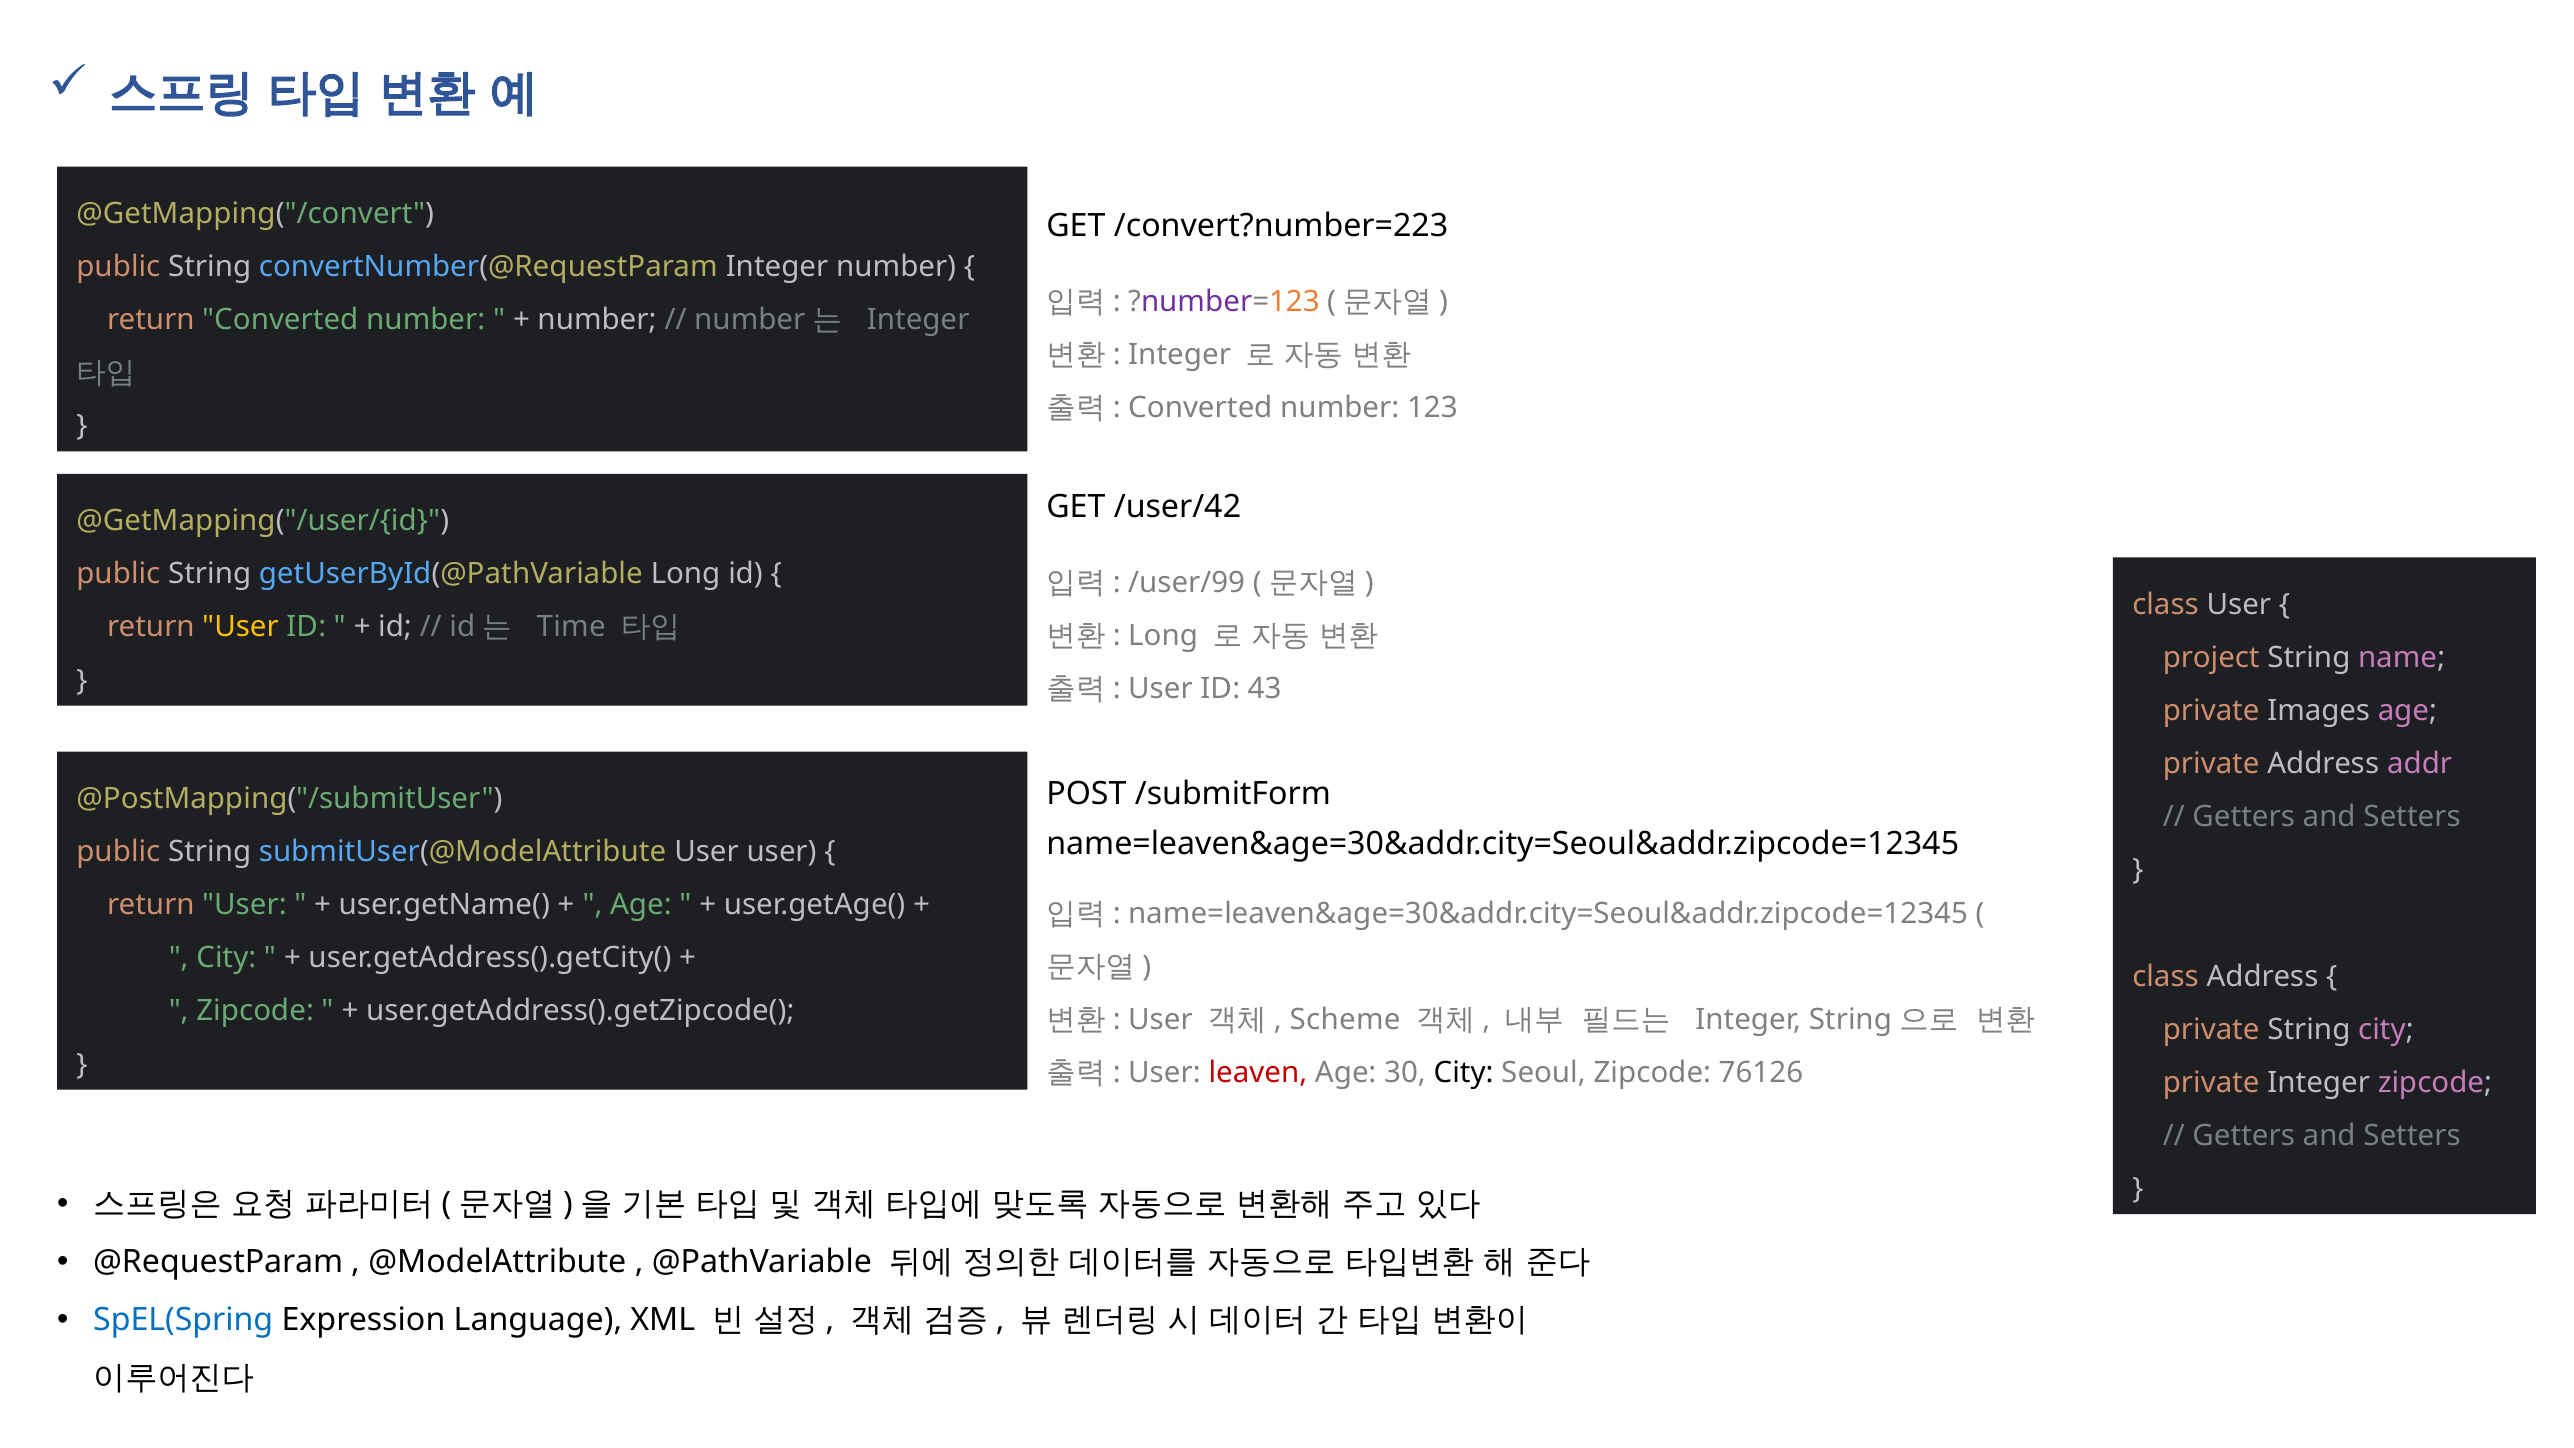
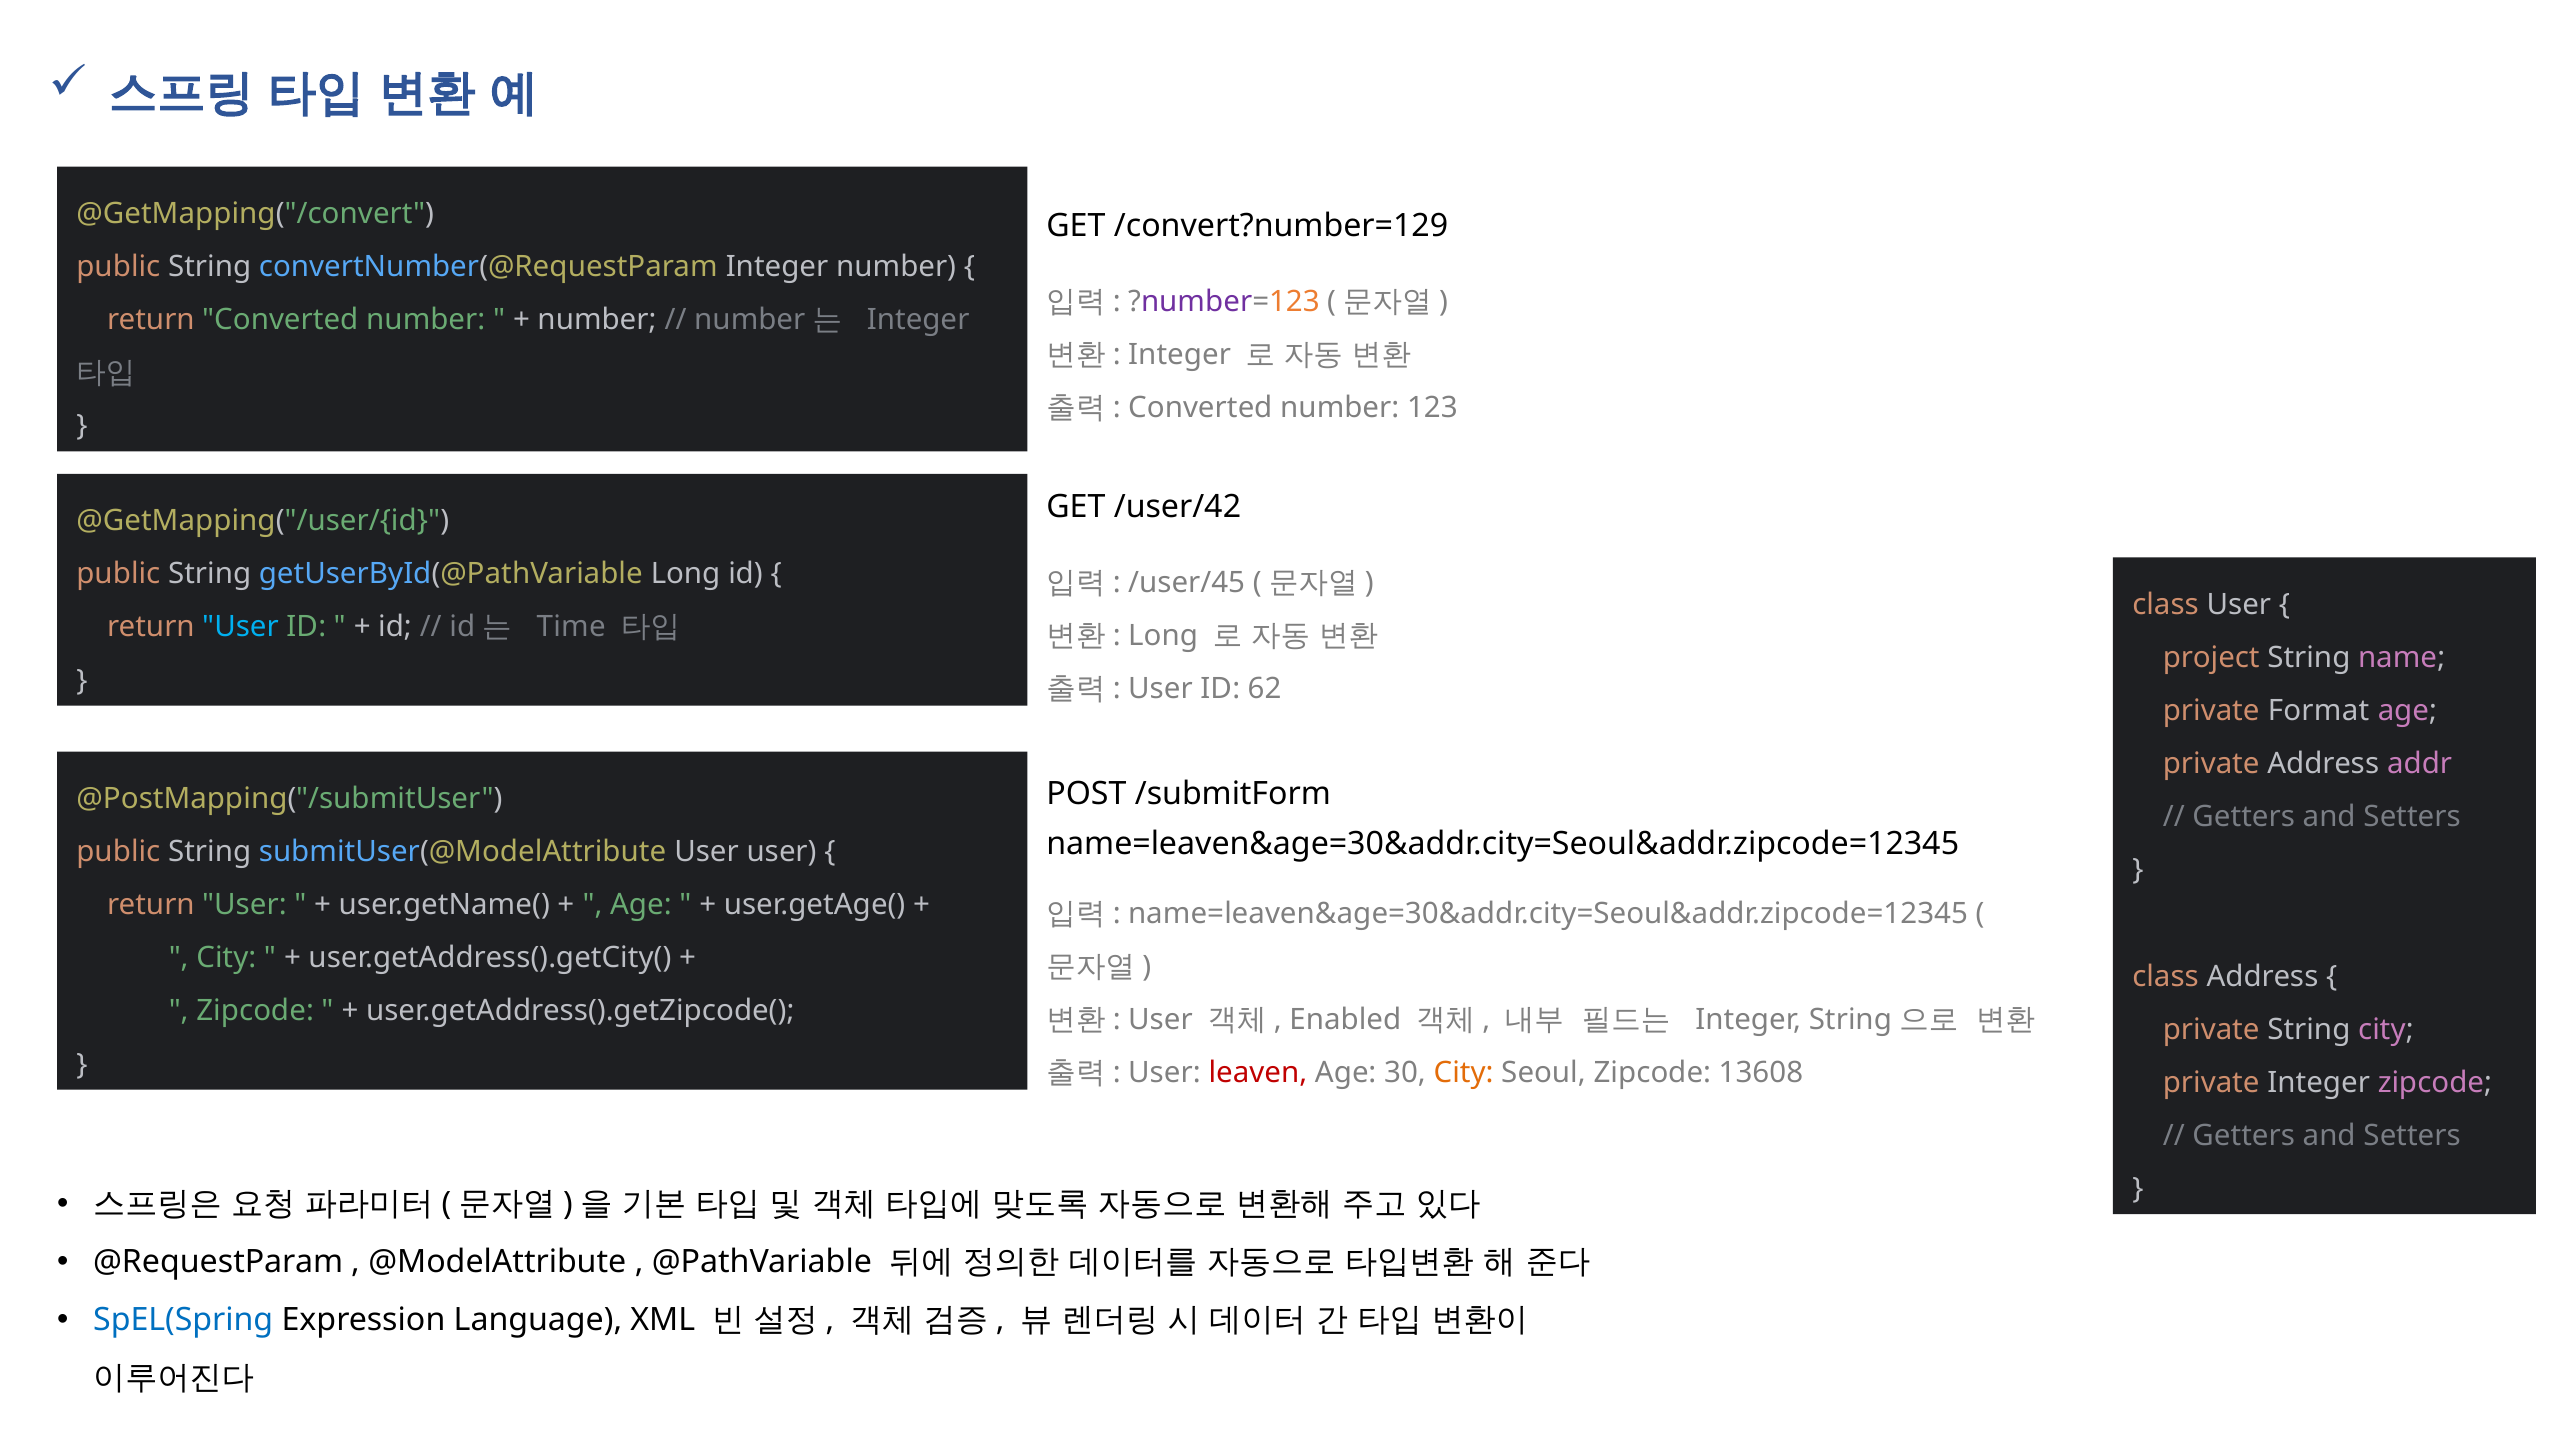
/convert?number=223: /convert?number=223 -> /convert?number=129
/user/99: /user/99 -> /user/45
User at (240, 627) colour: yellow -> light blue
43: 43 -> 62
Images: Images -> Format
Scheme: Scheme -> Enabled
City at (1464, 1073) colour: black -> orange
76126: 76126 -> 13608
